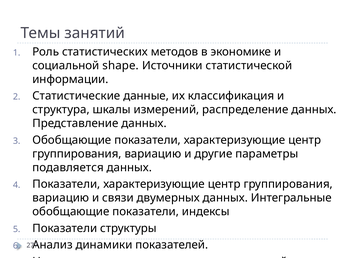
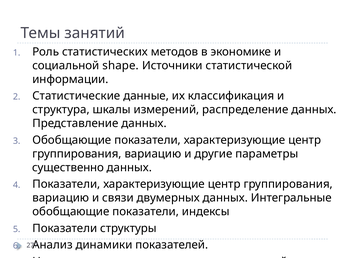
подавляется: подавляется -> существенно
